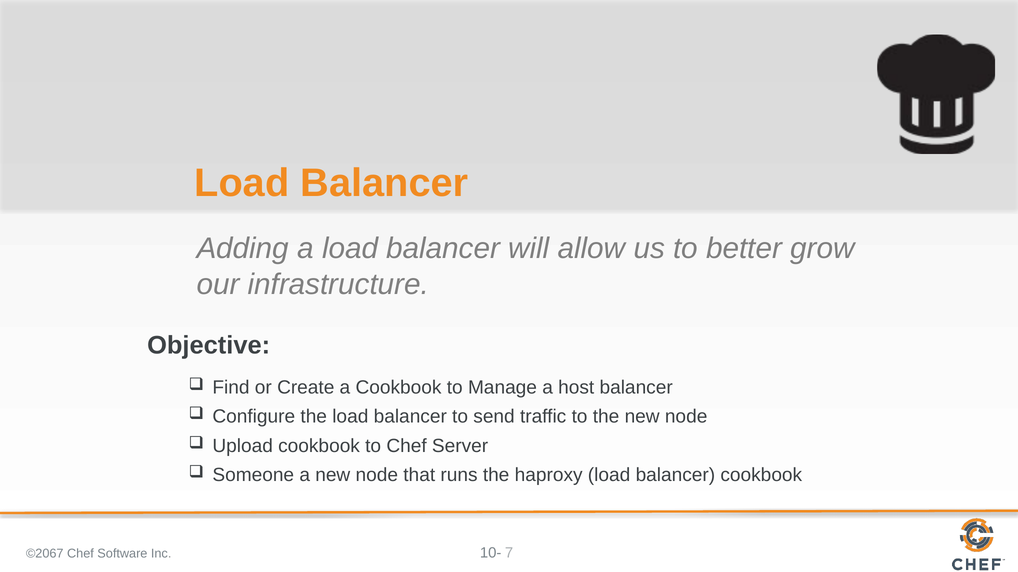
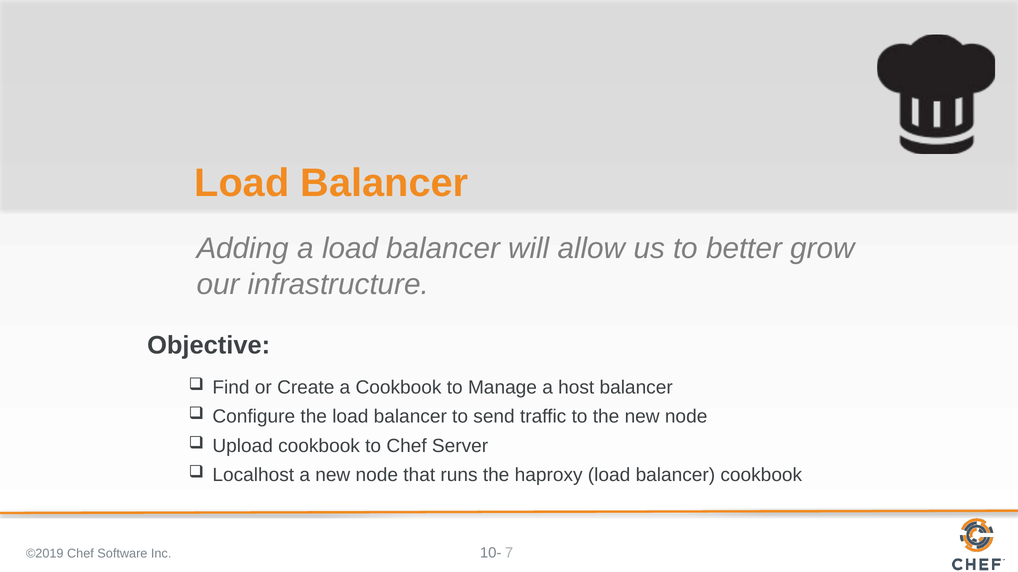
Someone: Someone -> Localhost
©2067: ©2067 -> ©2019
